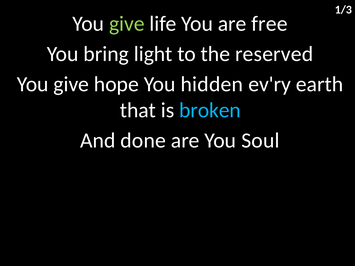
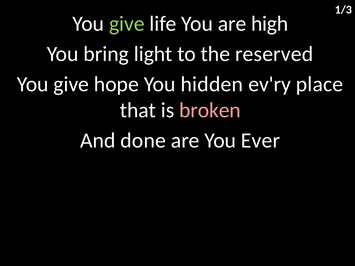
free: free -> high
earth: earth -> place
broken colour: light blue -> pink
Soul: Soul -> Ever
